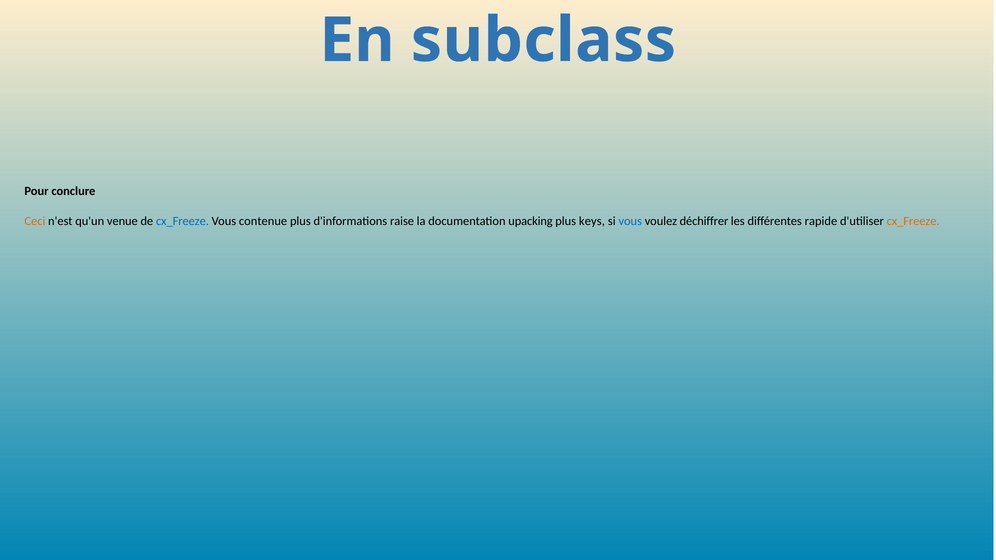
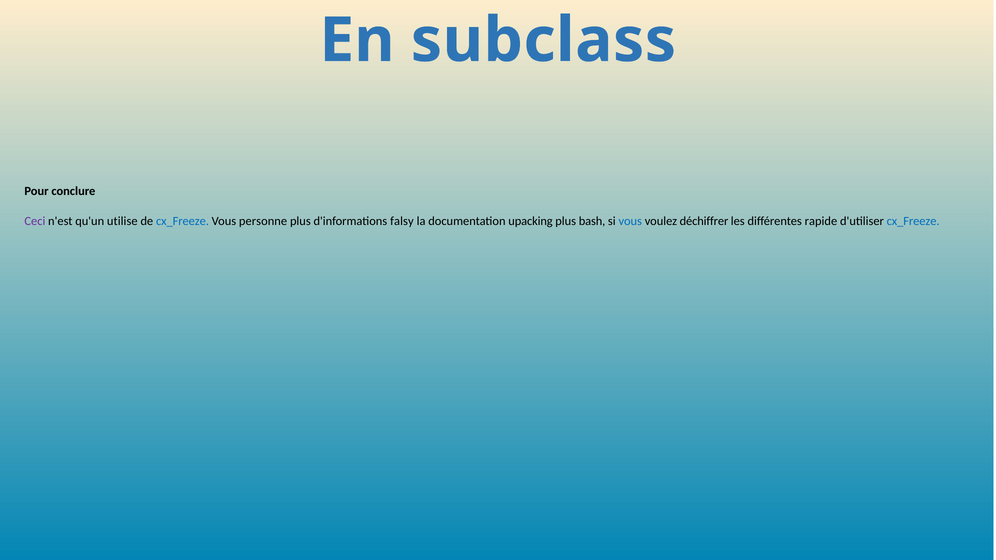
Ceci colour: orange -> purple
venue: venue -> utilise
contenue: contenue -> personne
raise: raise -> falsy
keys: keys -> bash
cx_Freeze at (913, 221) colour: orange -> blue
